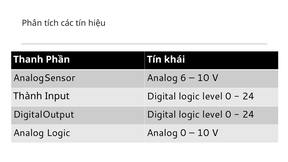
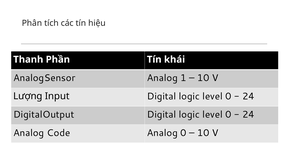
6: 6 -> 1
Thành: Thành -> Lượng
Analog Logic: Logic -> Code
